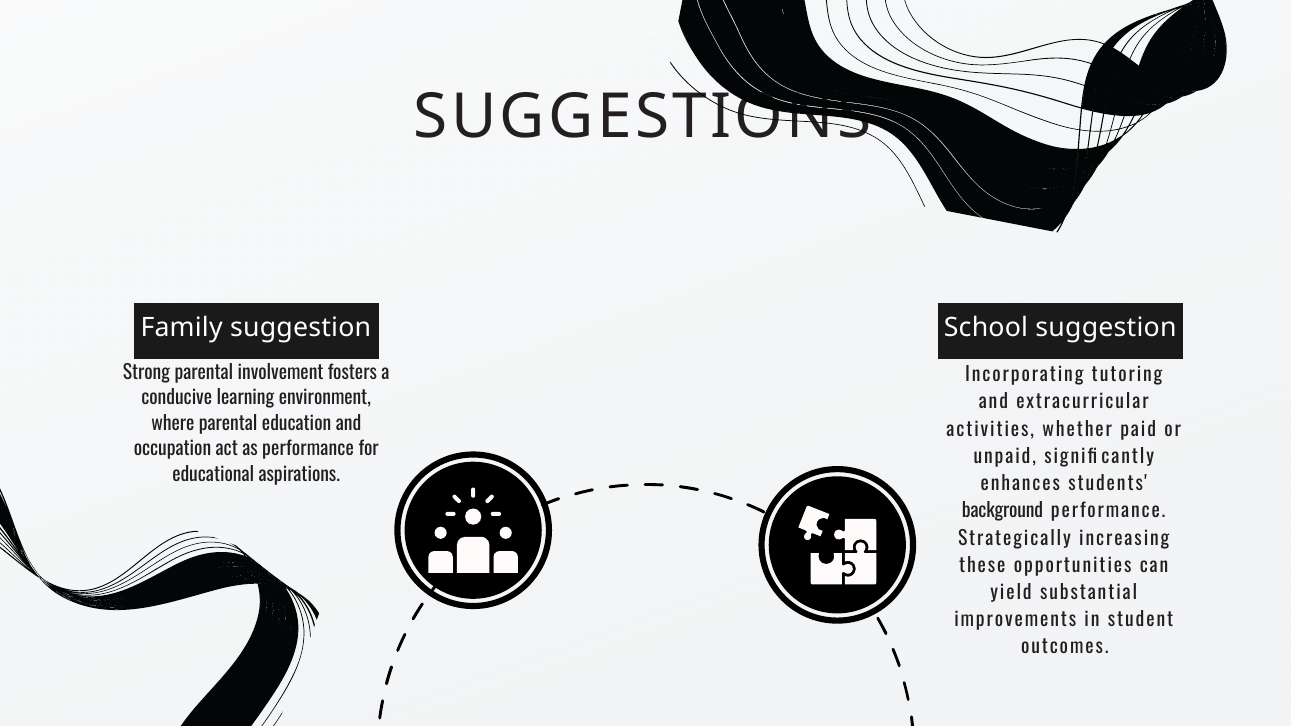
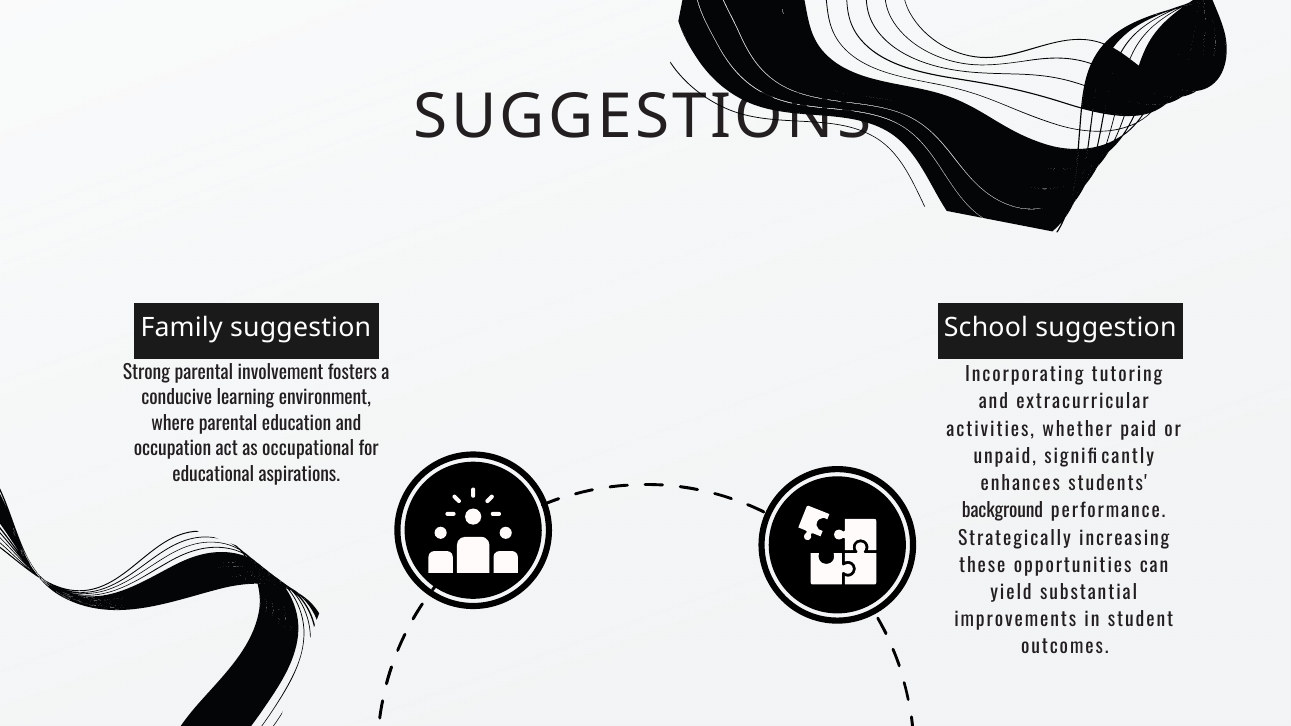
as performance: performance -> occupational
